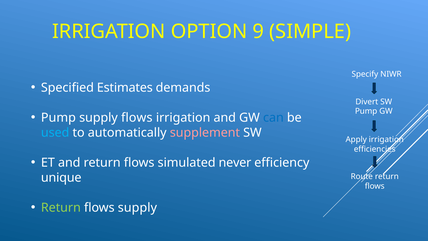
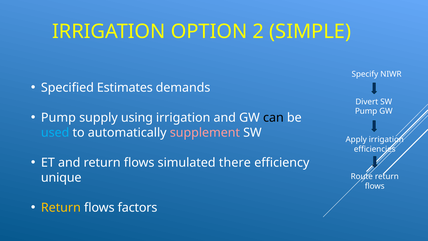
9: 9 -> 2
supply flows: flows -> using
can colour: blue -> black
never: never -> there
Return at (61, 208) colour: light green -> yellow
flows supply: supply -> factors
